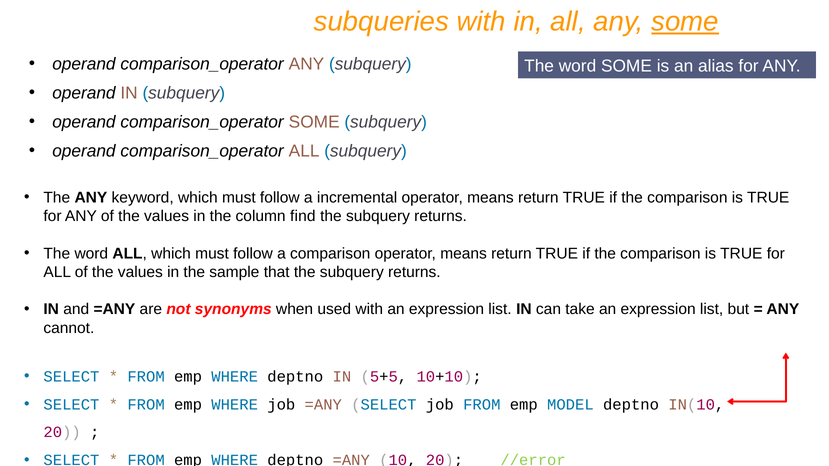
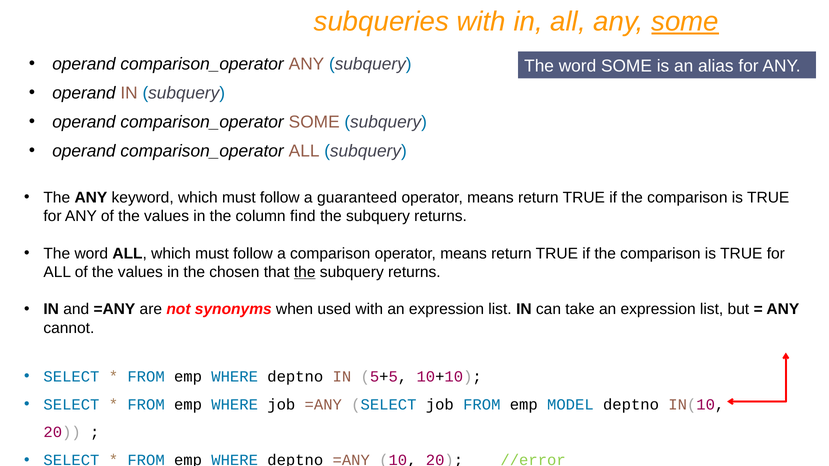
incremental: incremental -> guaranteed
sample: sample -> chosen
the at (305, 272) underline: none -> present
